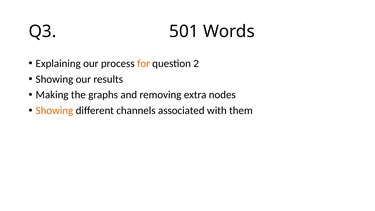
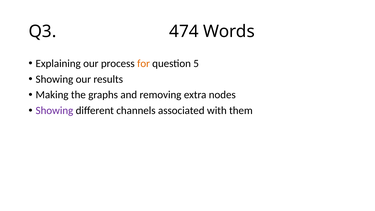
501: 501 -> 474
2: 2 -> 5
Showing at (54, 111) colour: orange -> purple
